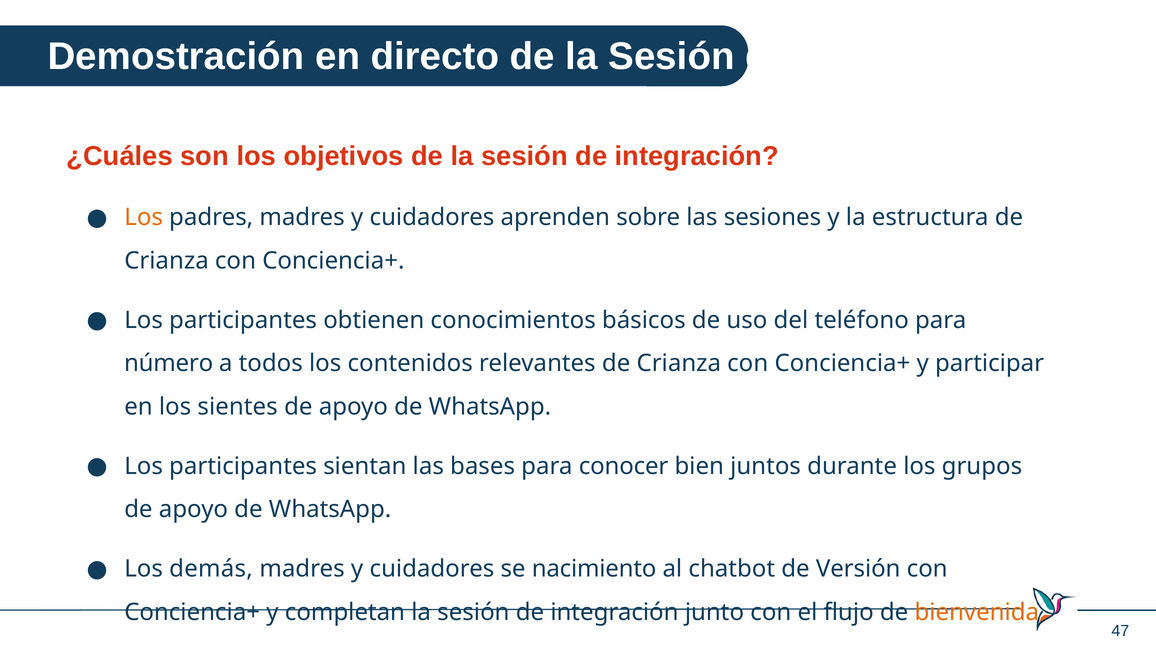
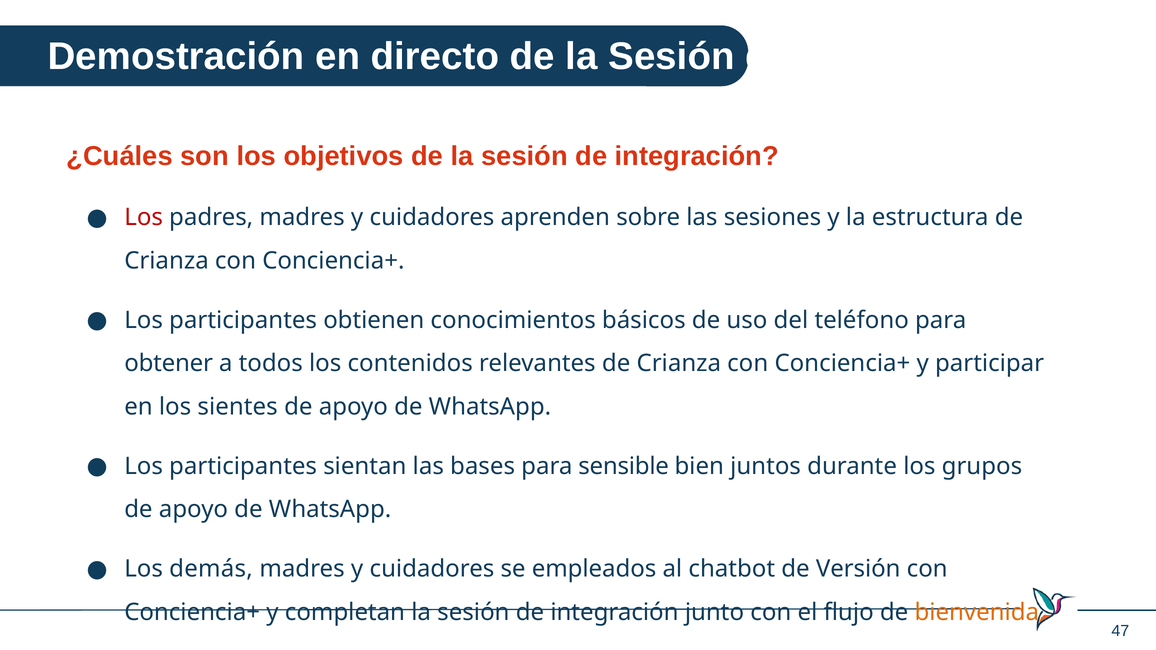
Los at (144, 218) colour: orange -> red
número: número -> obtener
conocer: conocer -> sensible
nacimiento: nacimiento -> empleados
